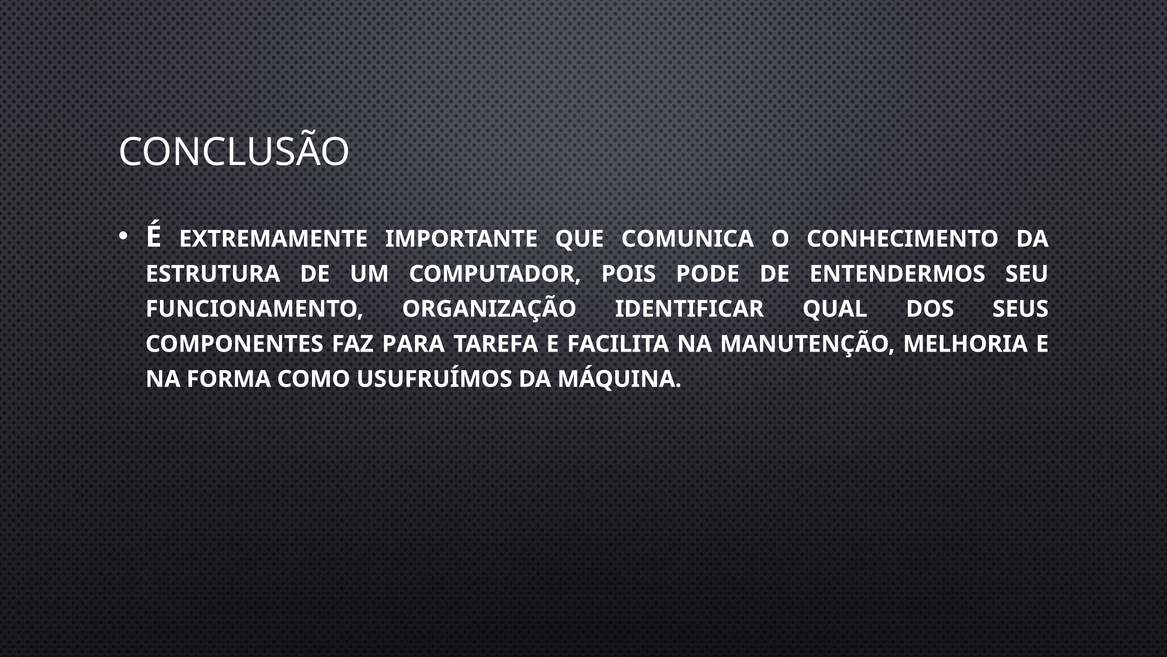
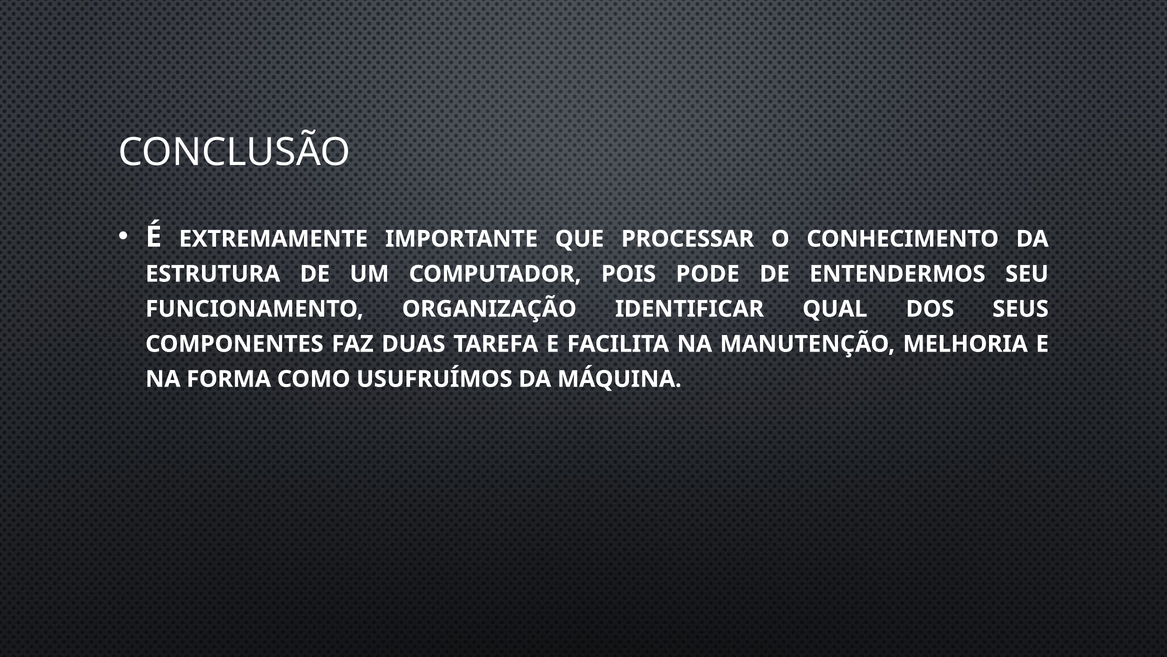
COMUNICA: COMUNICA -> PROCESSAR
PARA: PARA -> DUAS
